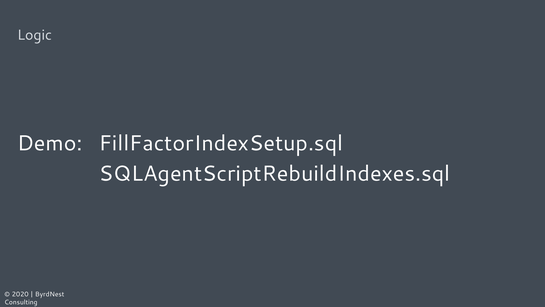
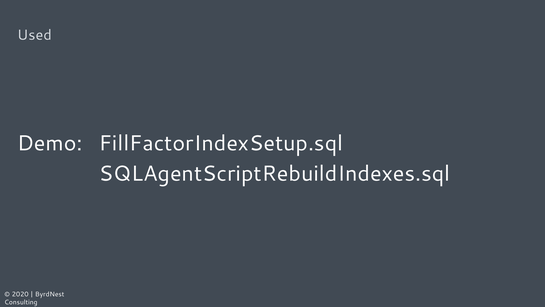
Logic: Logic -> Used
